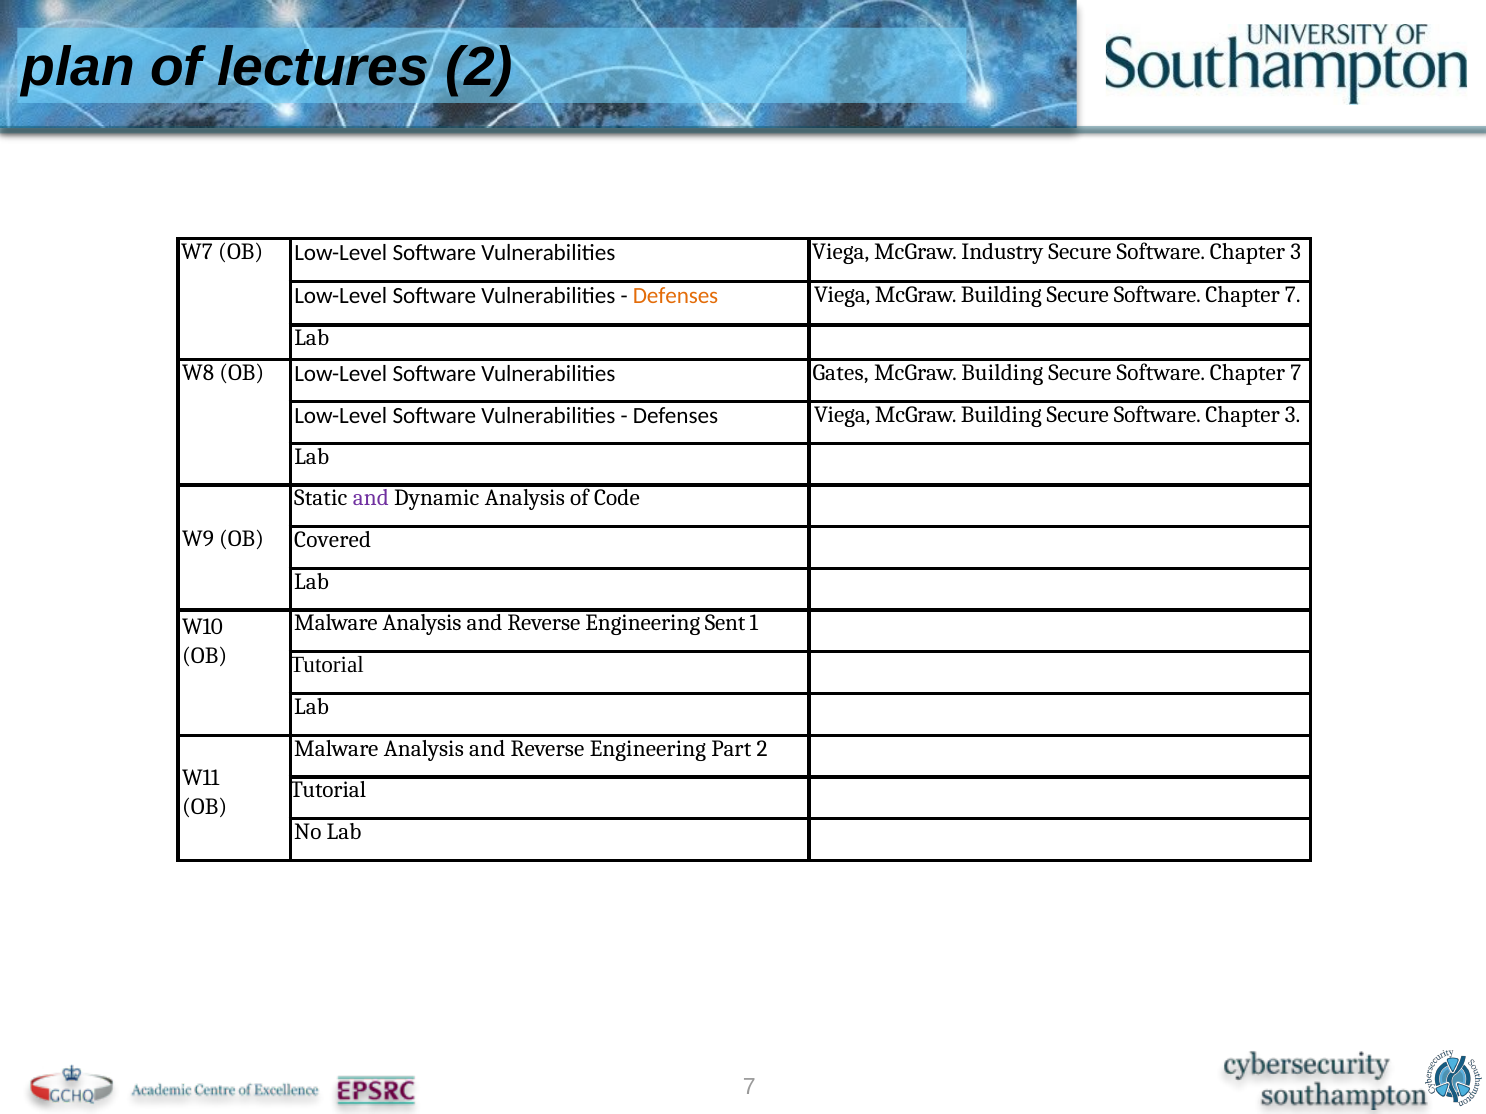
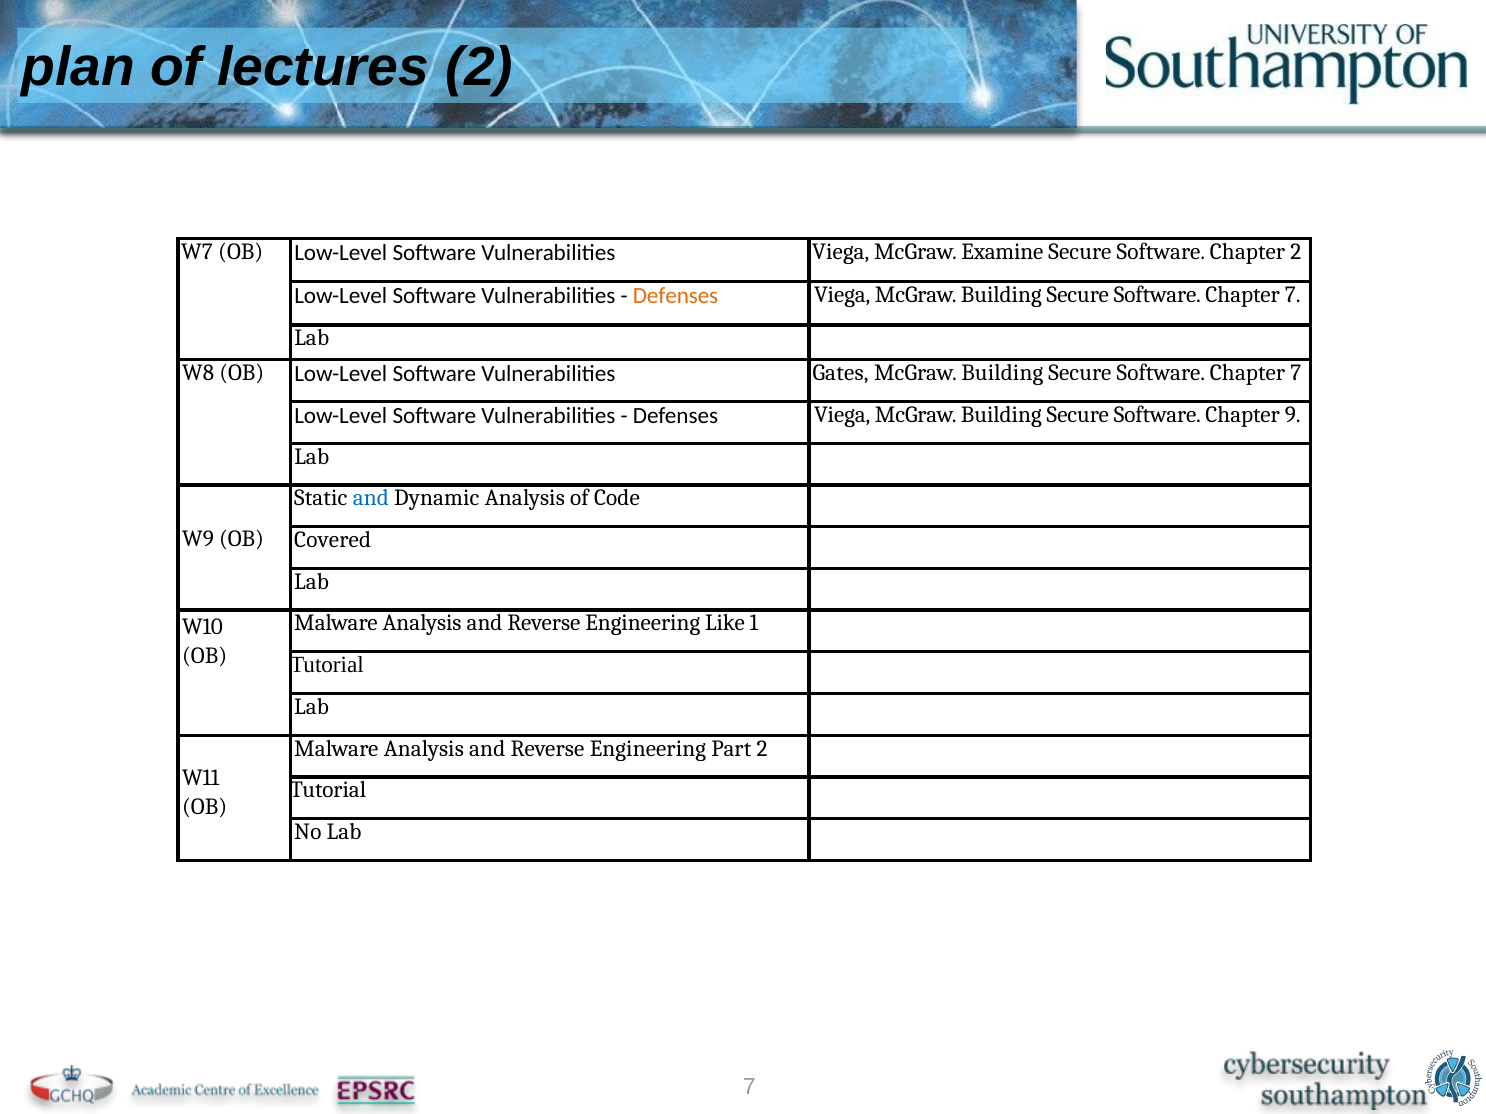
Industry: Industry -> Examine
3 at (1296, 252): 3 -> 2
3 at (1293, 415): 3 -> 9
and at (371, 498) colour: purple -> blue
Sent: Sent -> Like
